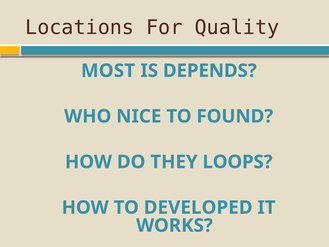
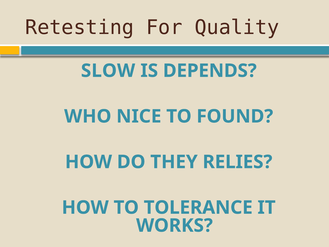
Locations: Locations -> Retesting
MOST: MOST -> SLOW
LOOPS: LOOPS -> RELIES
DEVELOPED: DEVELOPED -> TOLERANCE
